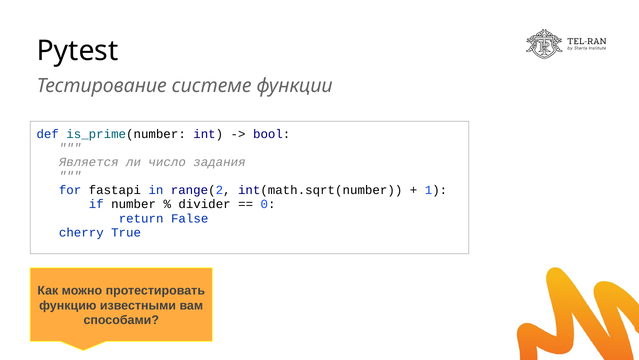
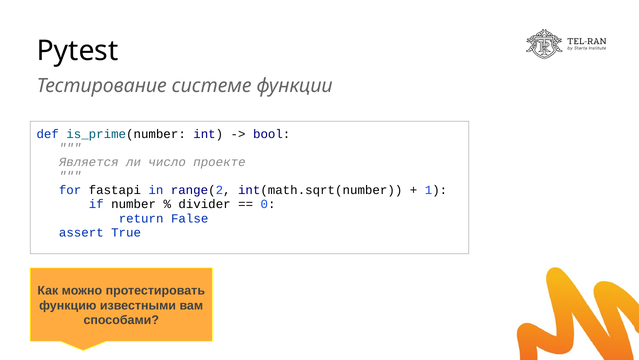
задания: задания -> проекте
cherry: cherry -> assert
